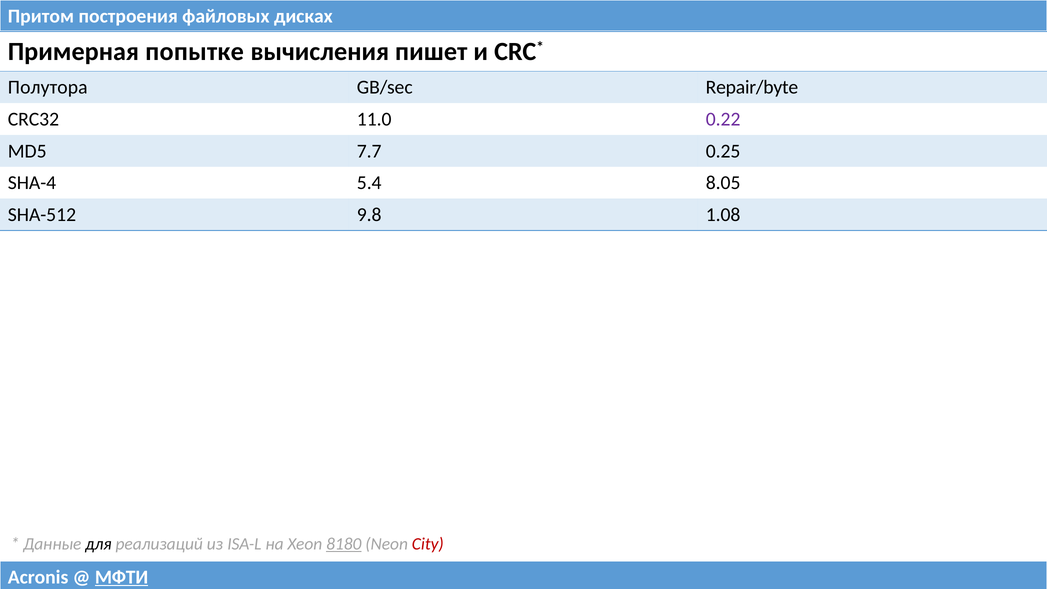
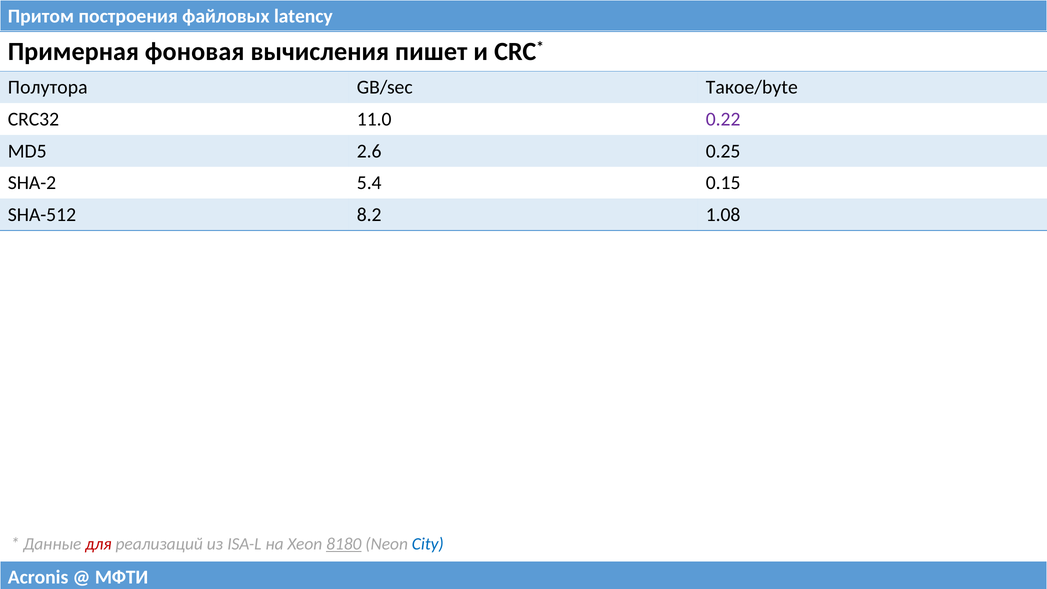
дисках: дисках -> latency
попытке: попытке -> фоновая
Repair/byte: Repair/byte -> Такое/byte
7.7: 7.7 -> 2.6
SHA-4: SHA-4 -> SHA-2
8.05: 8.05 -> 0.15
9.8: 9.8 -> 8.2
для colour: black -> red
City colour: red -> blue
МФТИ underline: present -> none
